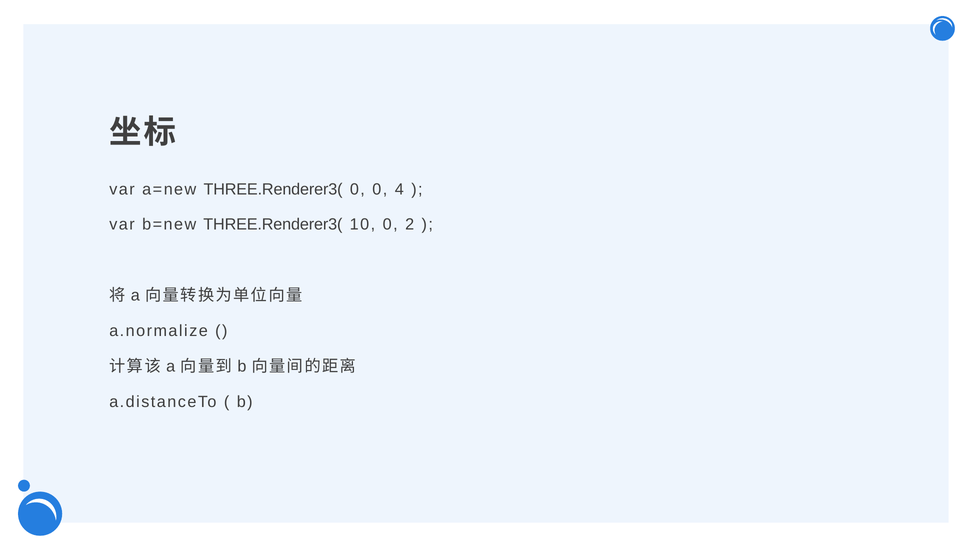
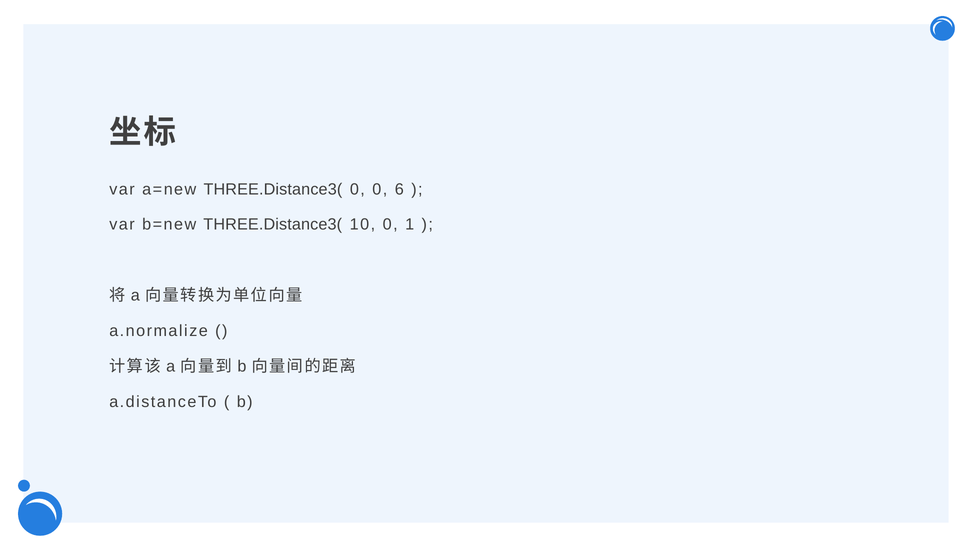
a=new THREE.Renderer3(: THREE.Renderer3( -> THREE.Distance3(
4: 4 -> 6
b=new THREE.Renderer3(: THREE.Renderer3( -> THREE.Distance3(
2: 2 -> 1
